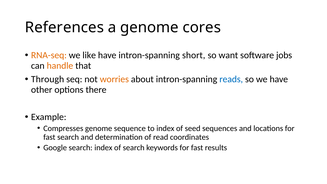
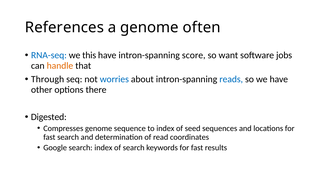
cores: cores -> often
RNA-seq colour: orange -> blue
like: like -> this
short: short -> score
worries colour: orange -> blue
Example: Example -> Digested
